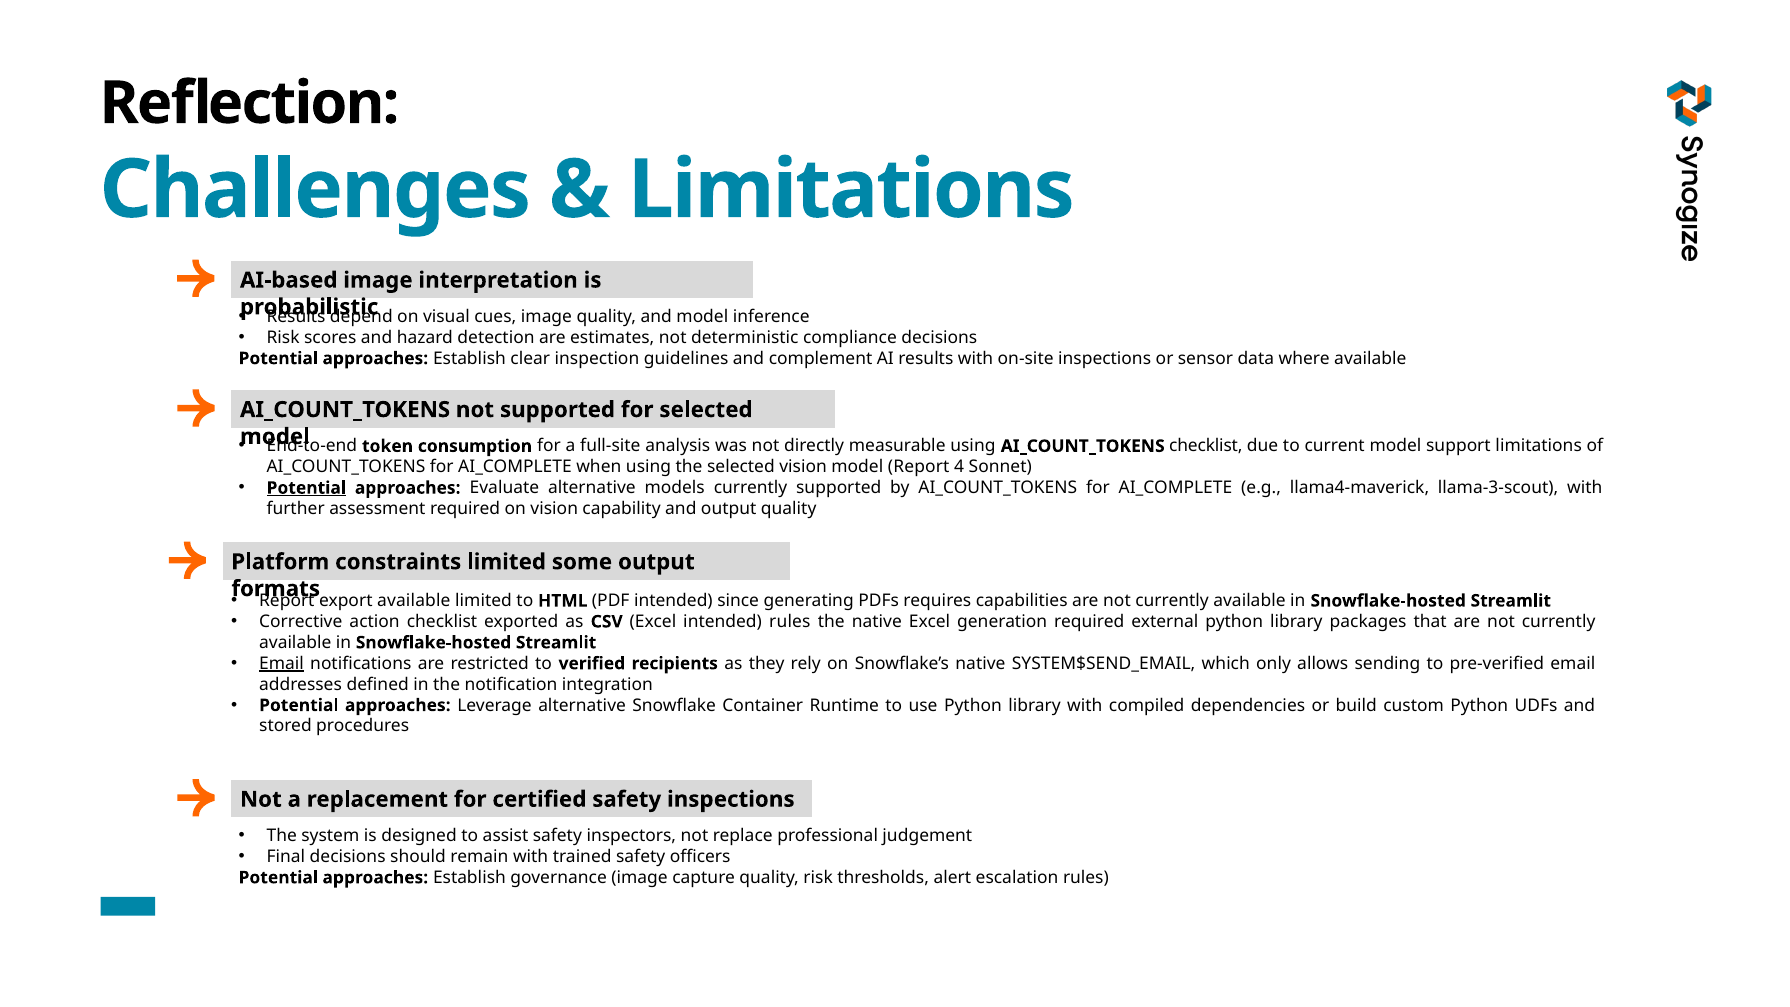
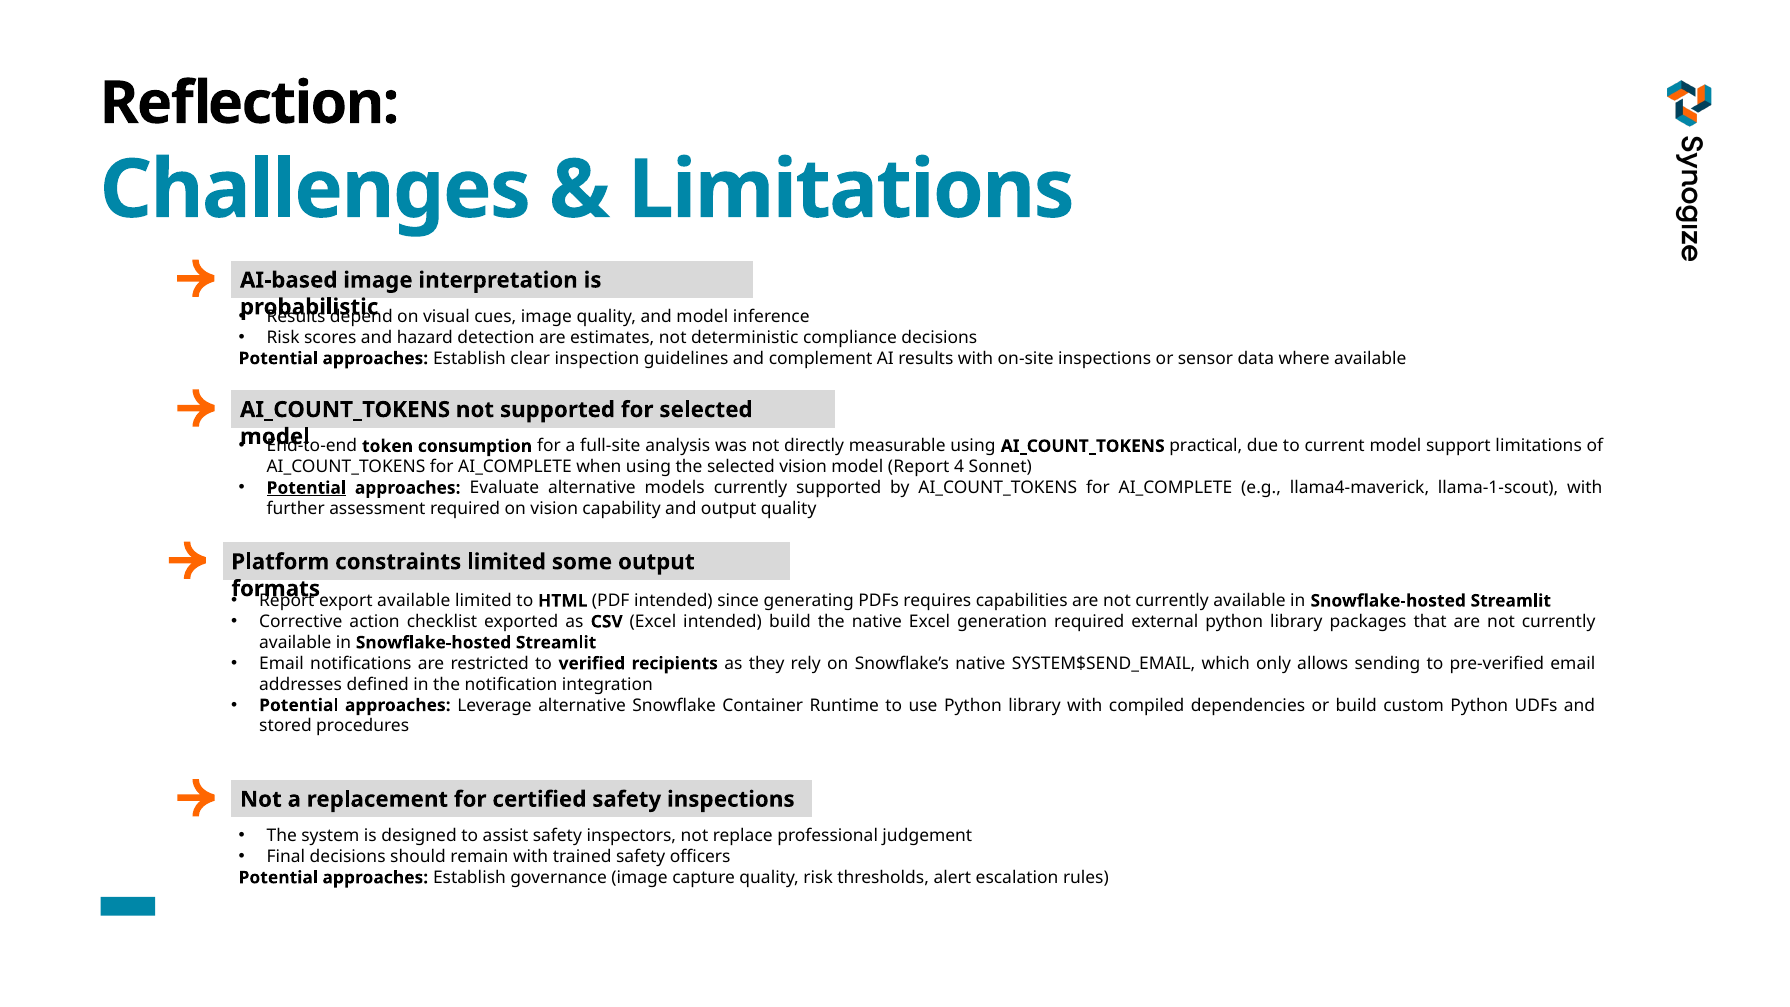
AI_COUNT_TOKENS checklist: checklist -> practical
llama-3-scout: llama-3-scout -> llama-1-scout
intended rules: rules -> build
Email at (282, 663) underline: present -> none
